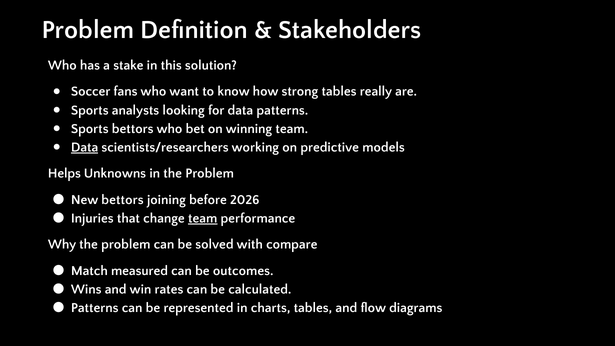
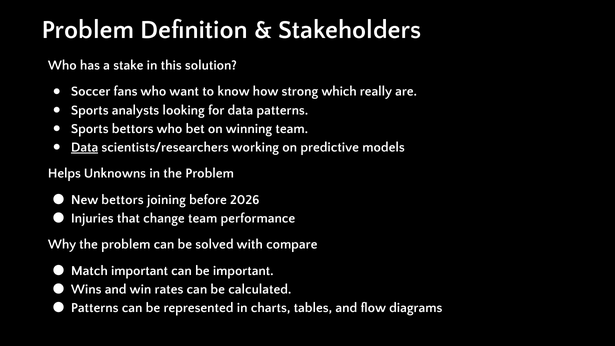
strong tables: tables -> which
team at (203, 218) underline: present -> none
Match measured: measured -> important
be outcomes: outcomes -> important
